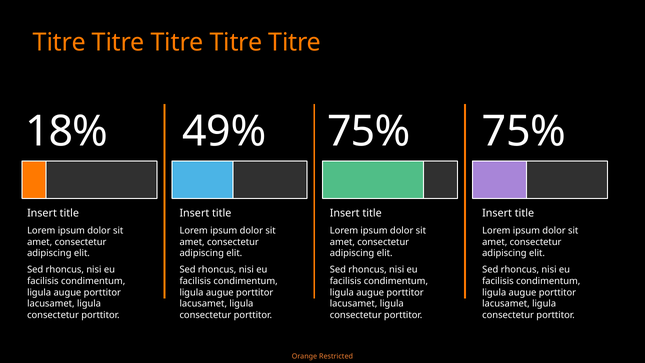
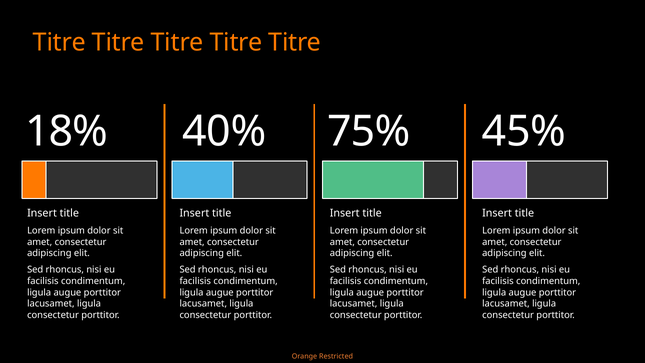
49%: 49% -> 40%
75% at (524, 132): 75% -> 45%
